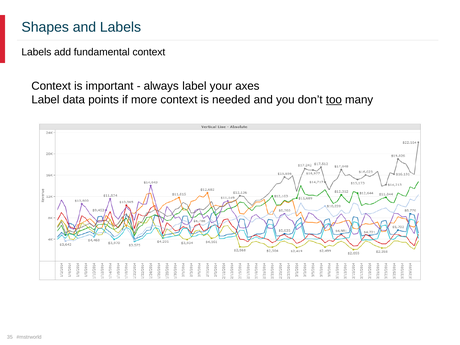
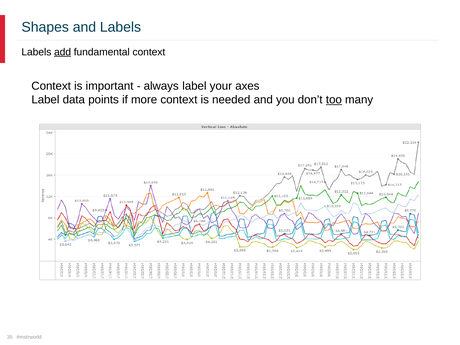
add underline: none -> present
